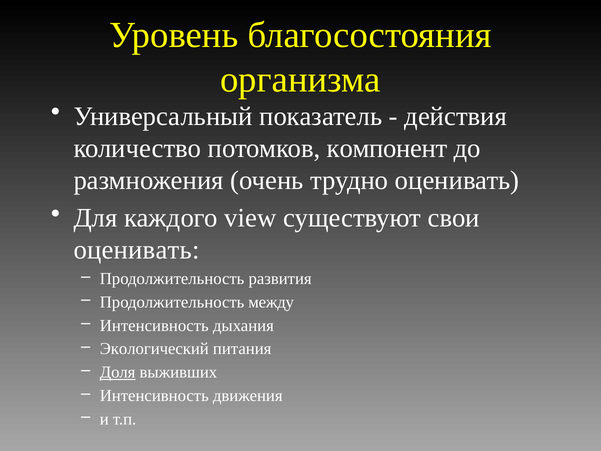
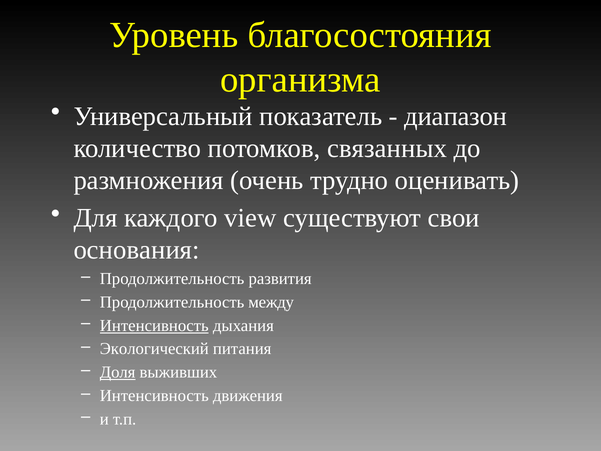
действия: действия -> диапазон
компонент: компонент -> связанных
оценивать at (137, 250): оценивать -> основания
Интенсивность at (154, 325) underline: none -> present
